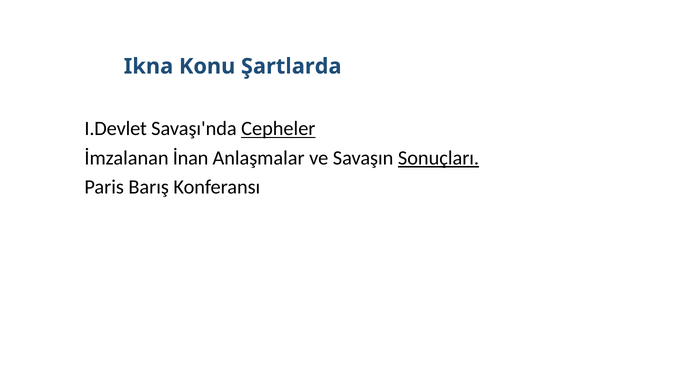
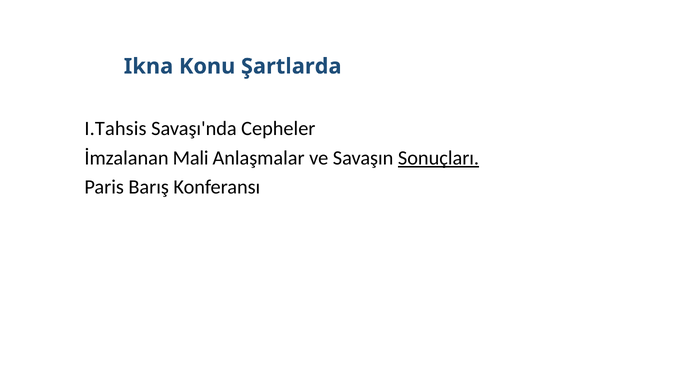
I.Devlet: I.Devlet -> I.Tahsis
Cepheler underline: present -> none
İnan: İnan -> Mali
